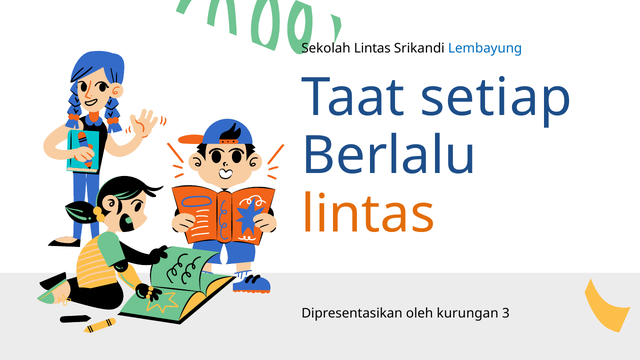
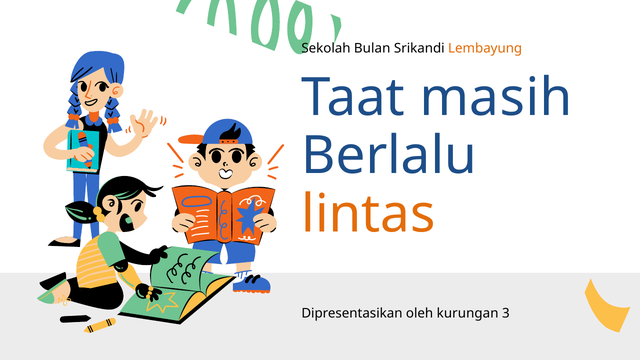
Sekolah Lintas: Lintas -> Bulan
Lembayung colour: blue -> orange
setiap: setiap -> masih
